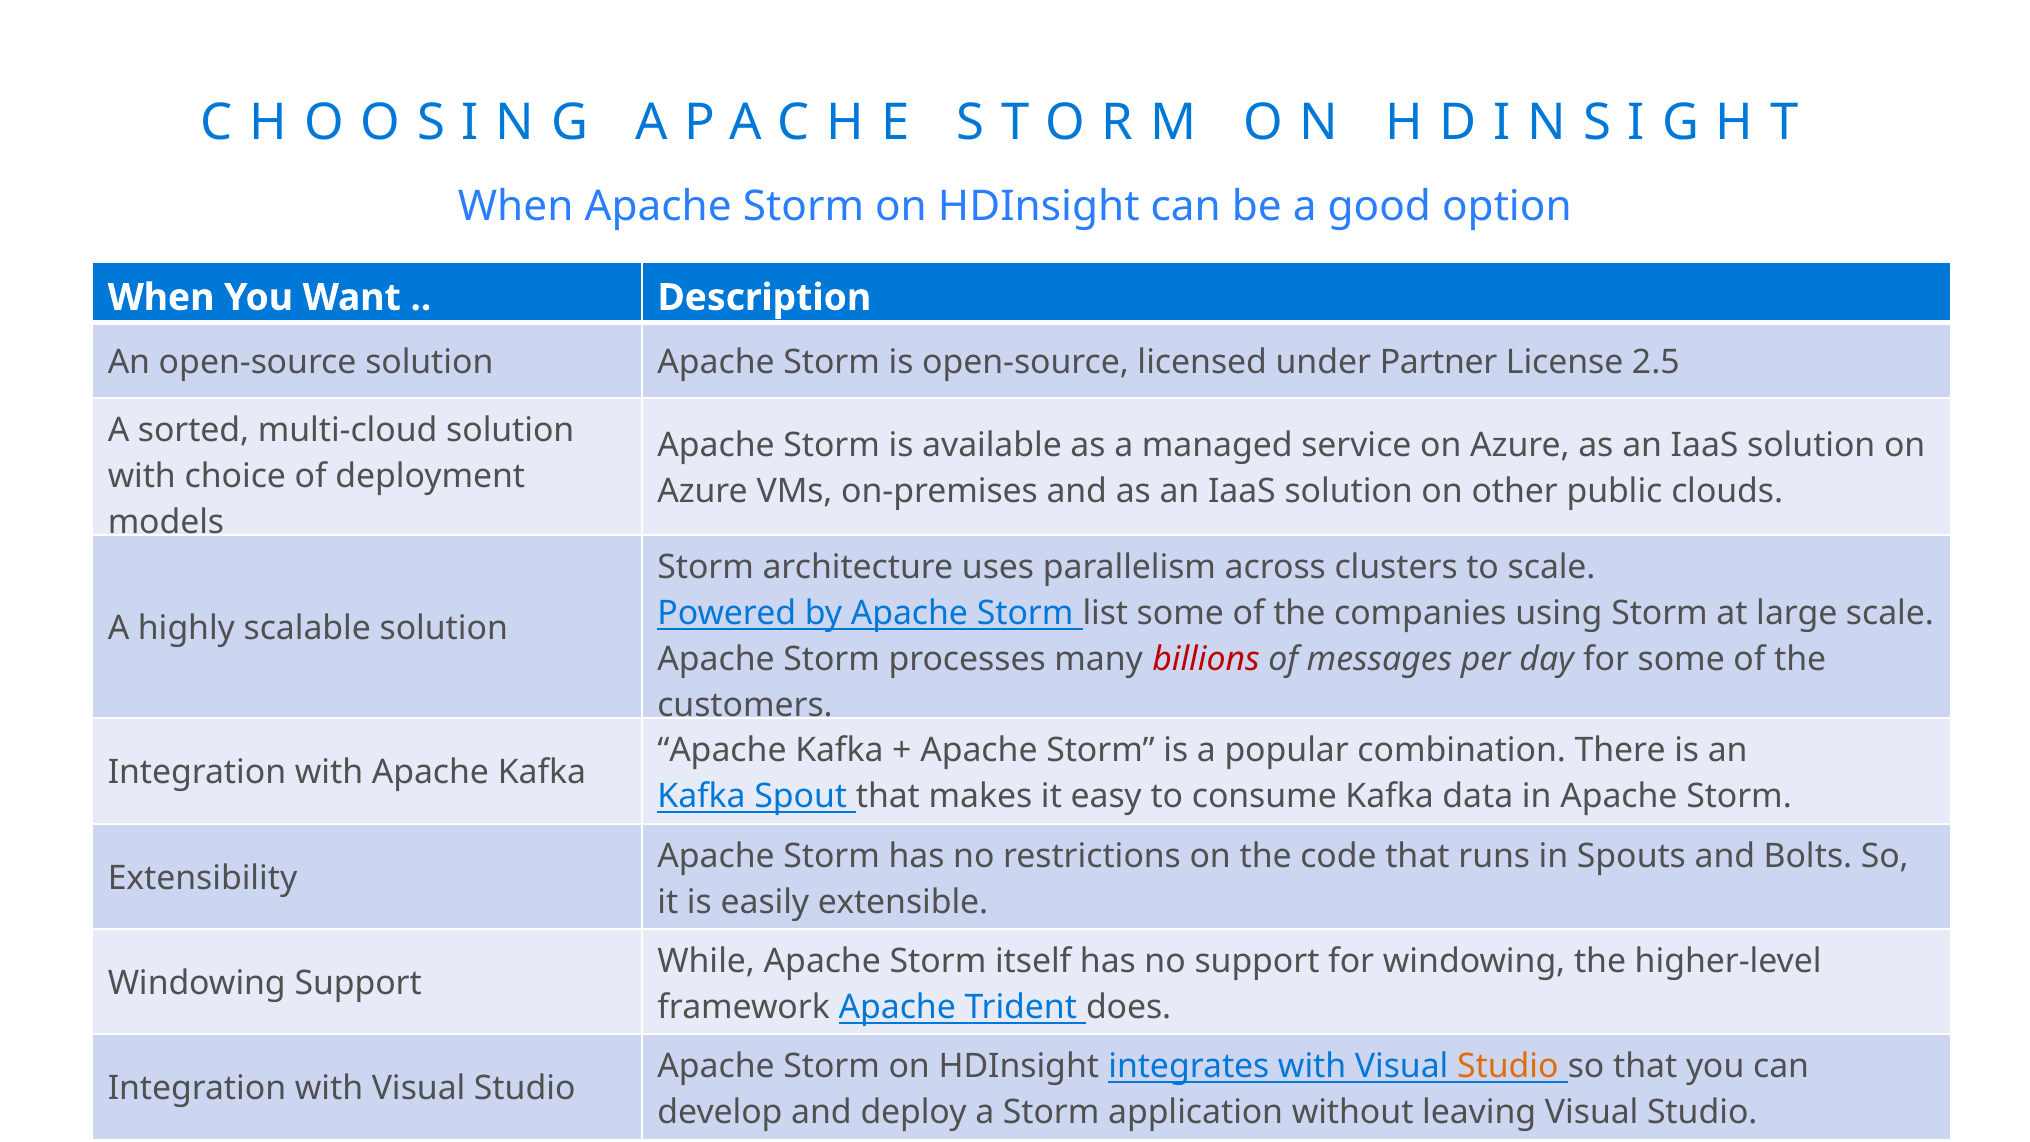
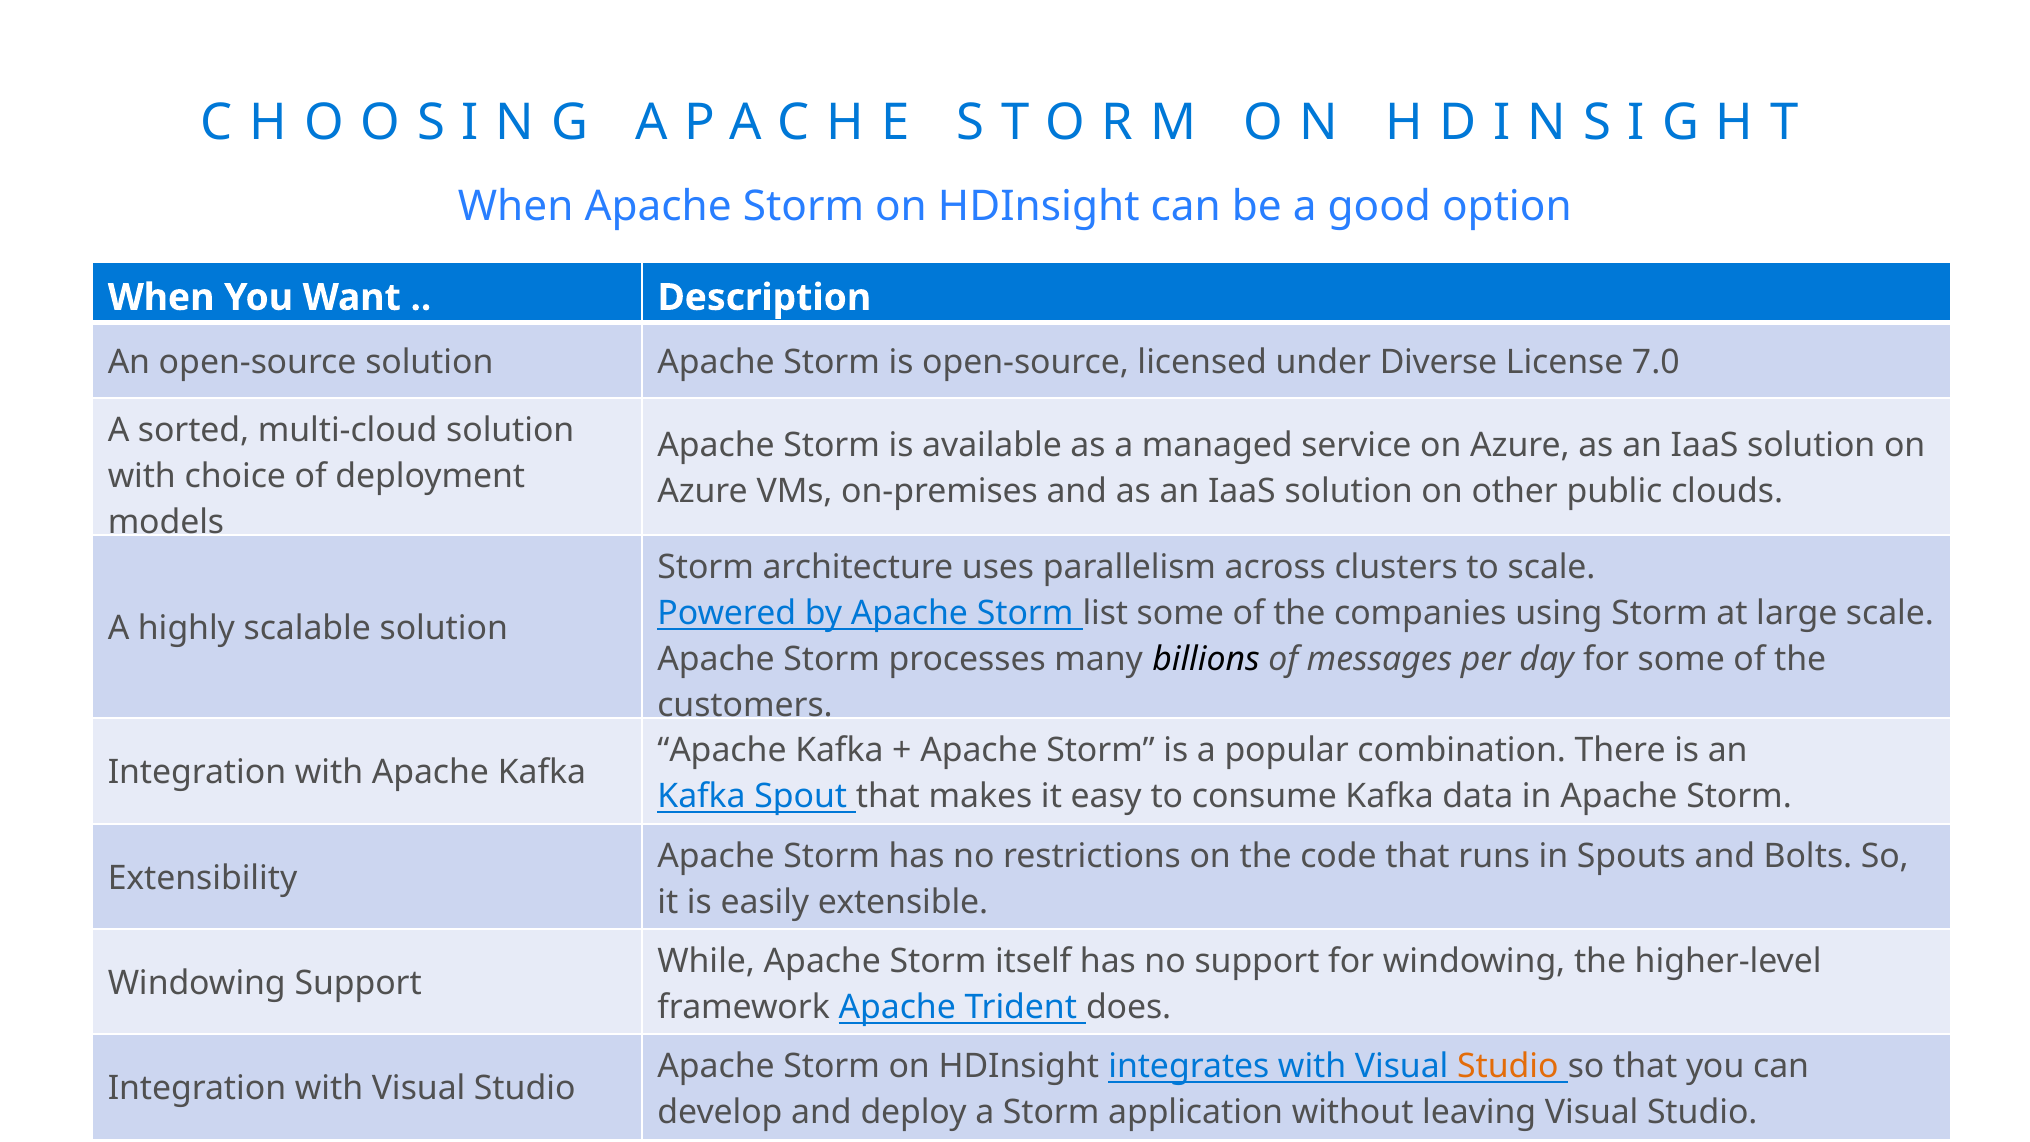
Partner: Partner -> Diverse
2.5: 2.5 -> 7.0
billions colour: red -> black
